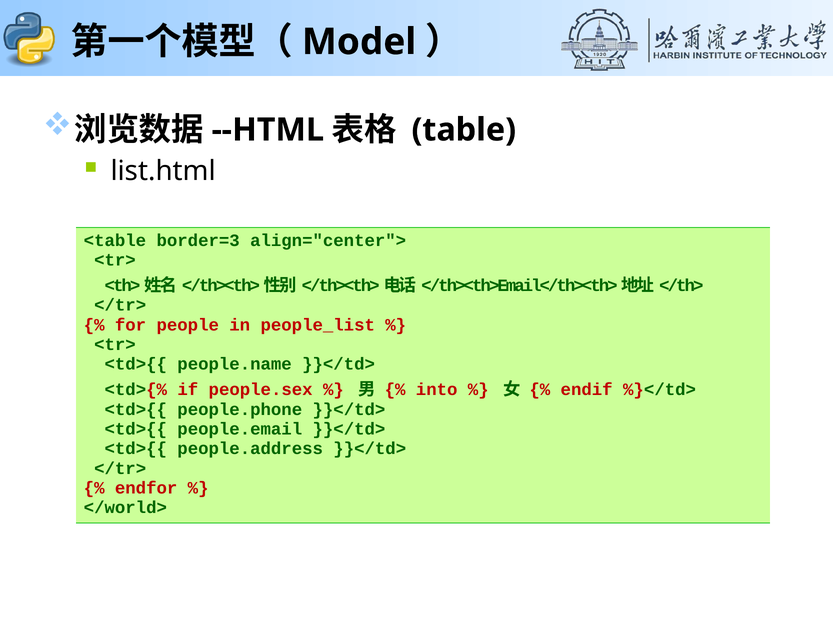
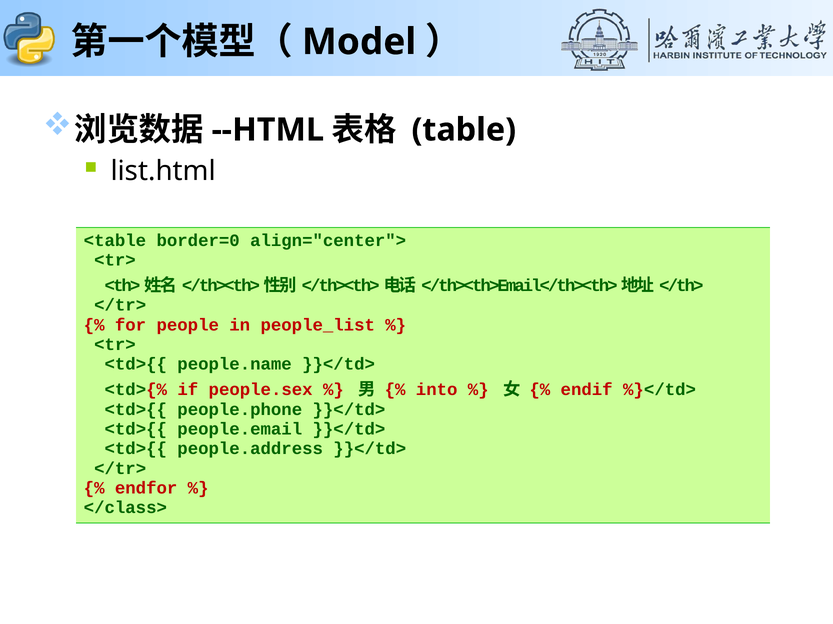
border=3: border=3 -> border=0
</world>: </world> -> </class>
